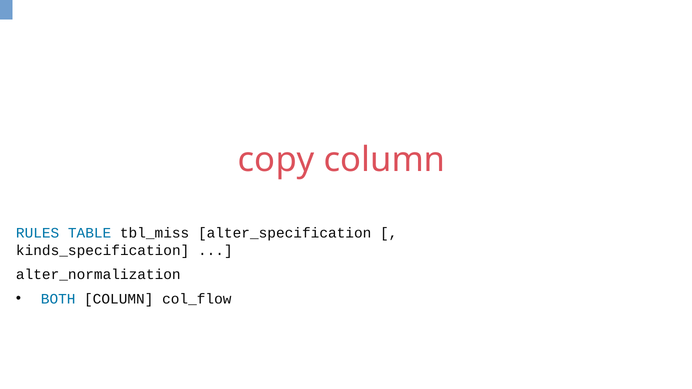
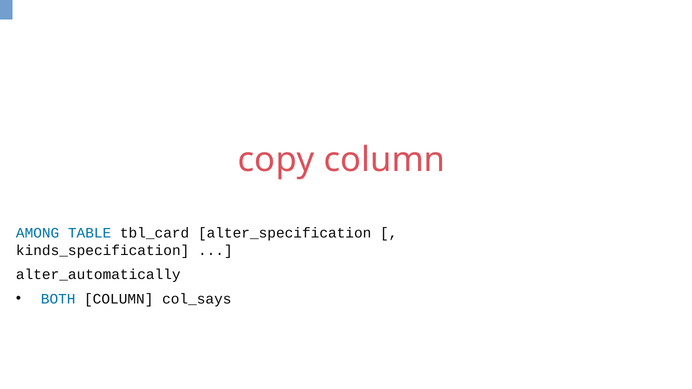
RULES: RULES -> AMONG
tbl_miss: tbl_miss -> tbl_card
alter_normalization: alter_normalization -> alter_automatically
col_flow: col_flow -> col_says
